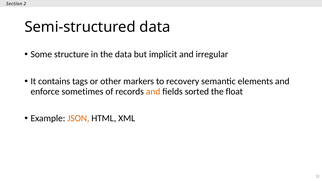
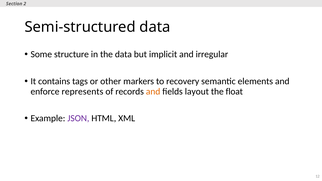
sometimes: sometimes -> represents
sorted: sorted -> layout
JSON colour: orange -> purple
